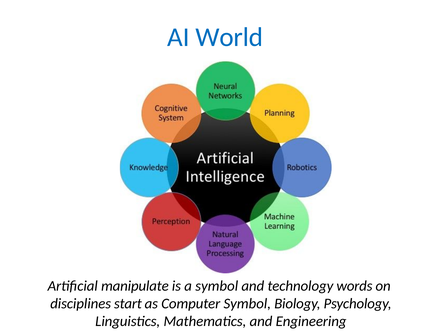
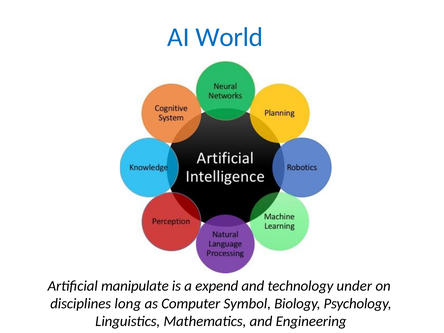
a symbol: symbol -> expend
words: words -> under
start: start -> long
